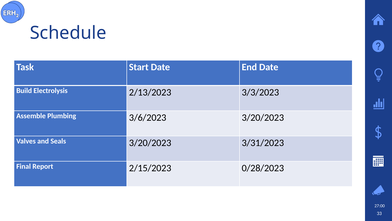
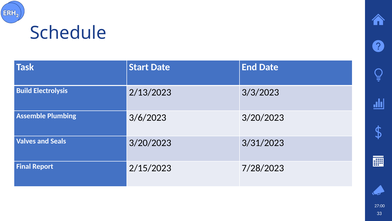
0/28/2023: 0/28/2023 -> 7/28/2023
